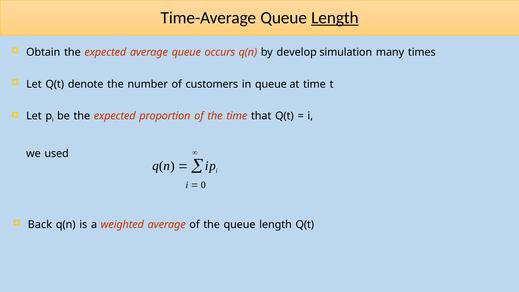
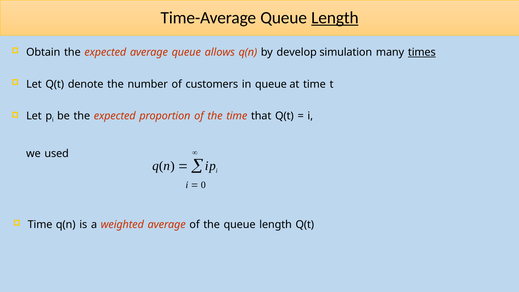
occurs: occurs -> allows
times underline: none -> present
Back at (40, 224): Back -> Time
